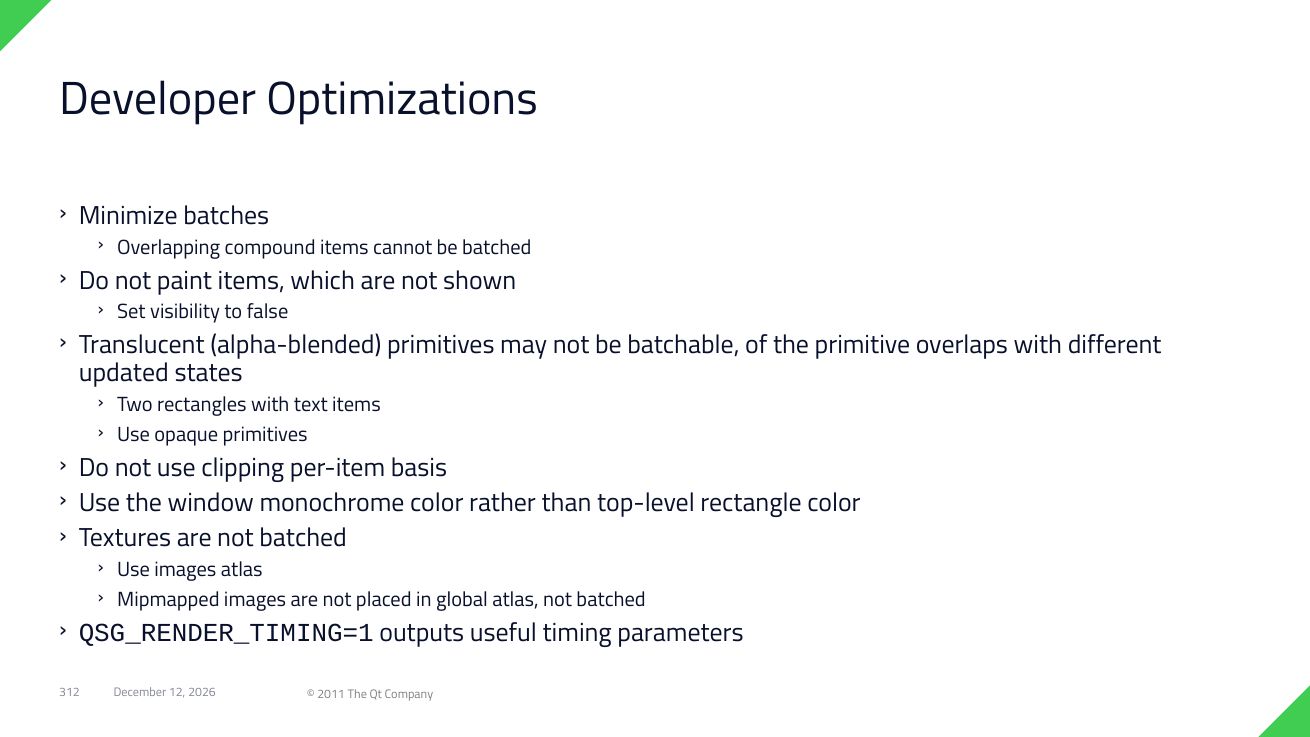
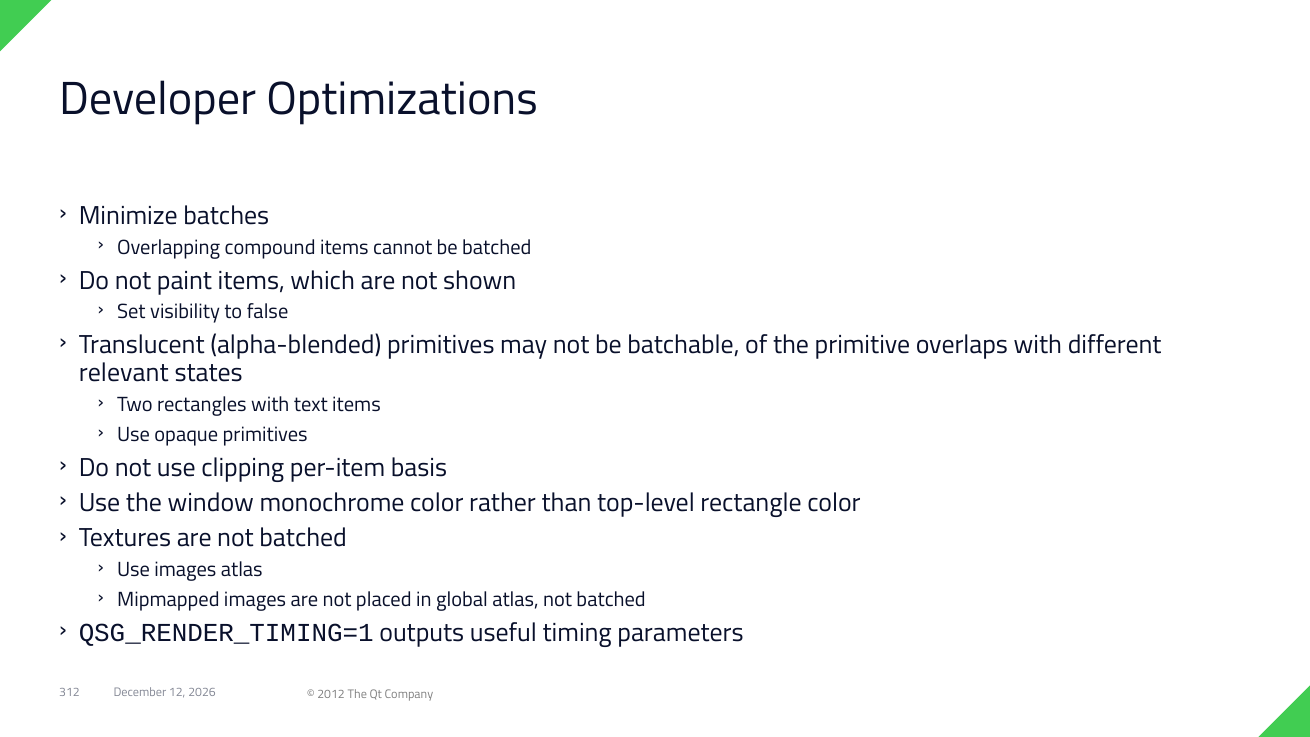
updated: updated -> relevant
2011: 2011 -> 2012
